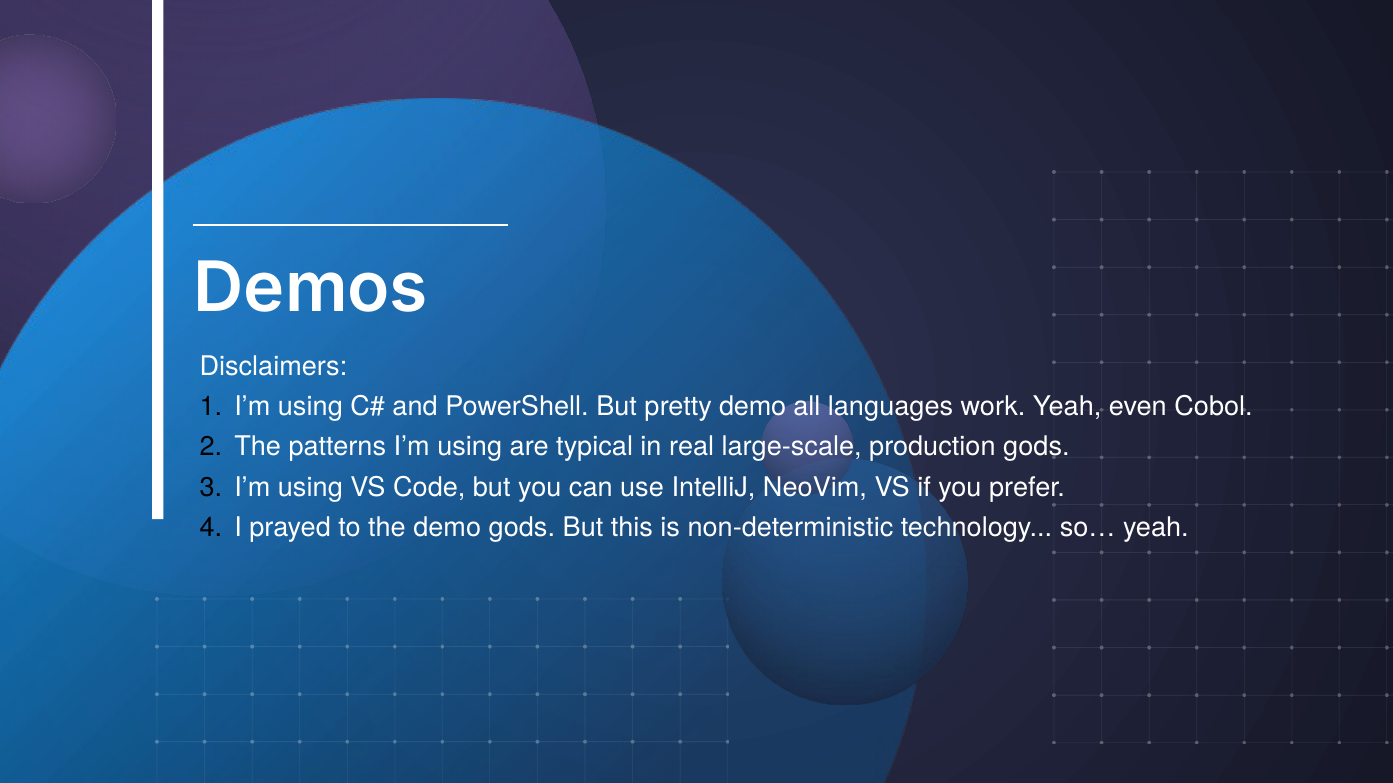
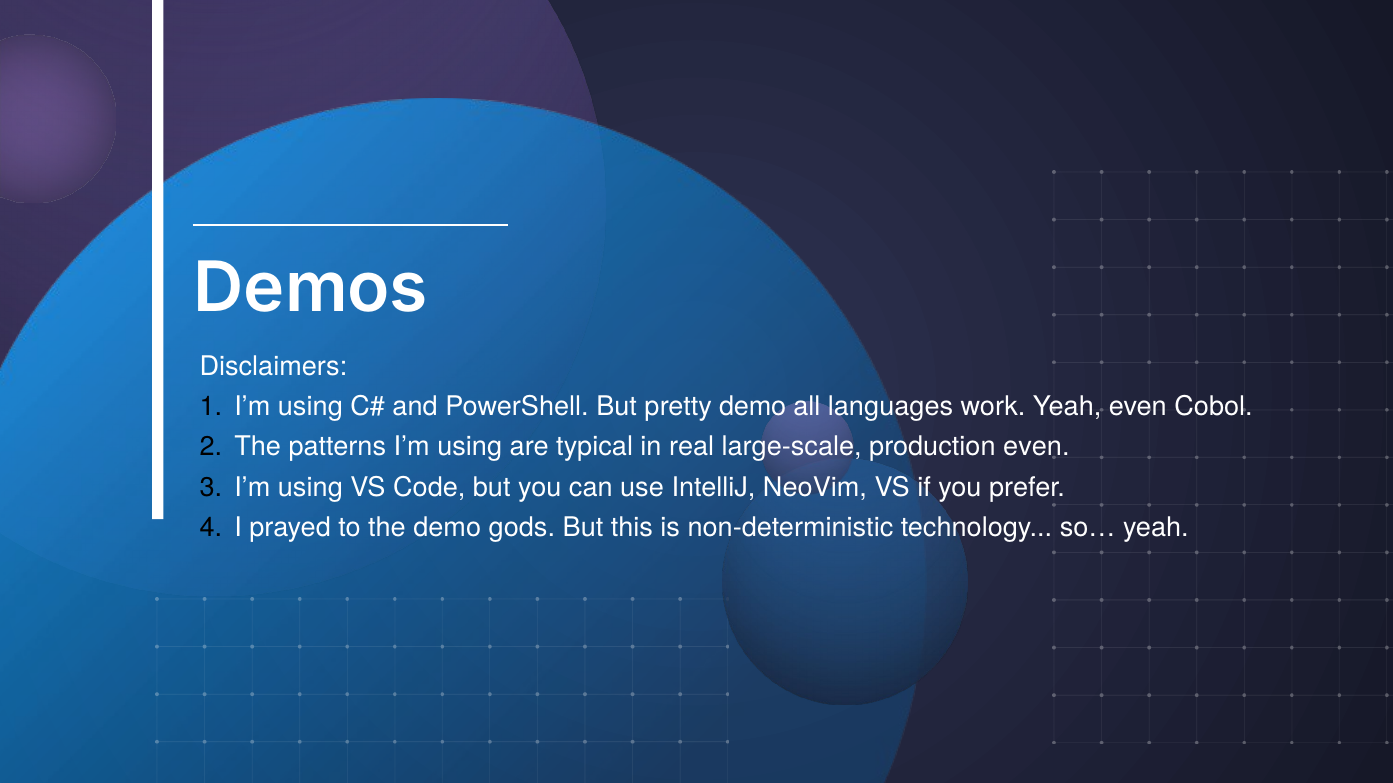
production gods: gods -> even
